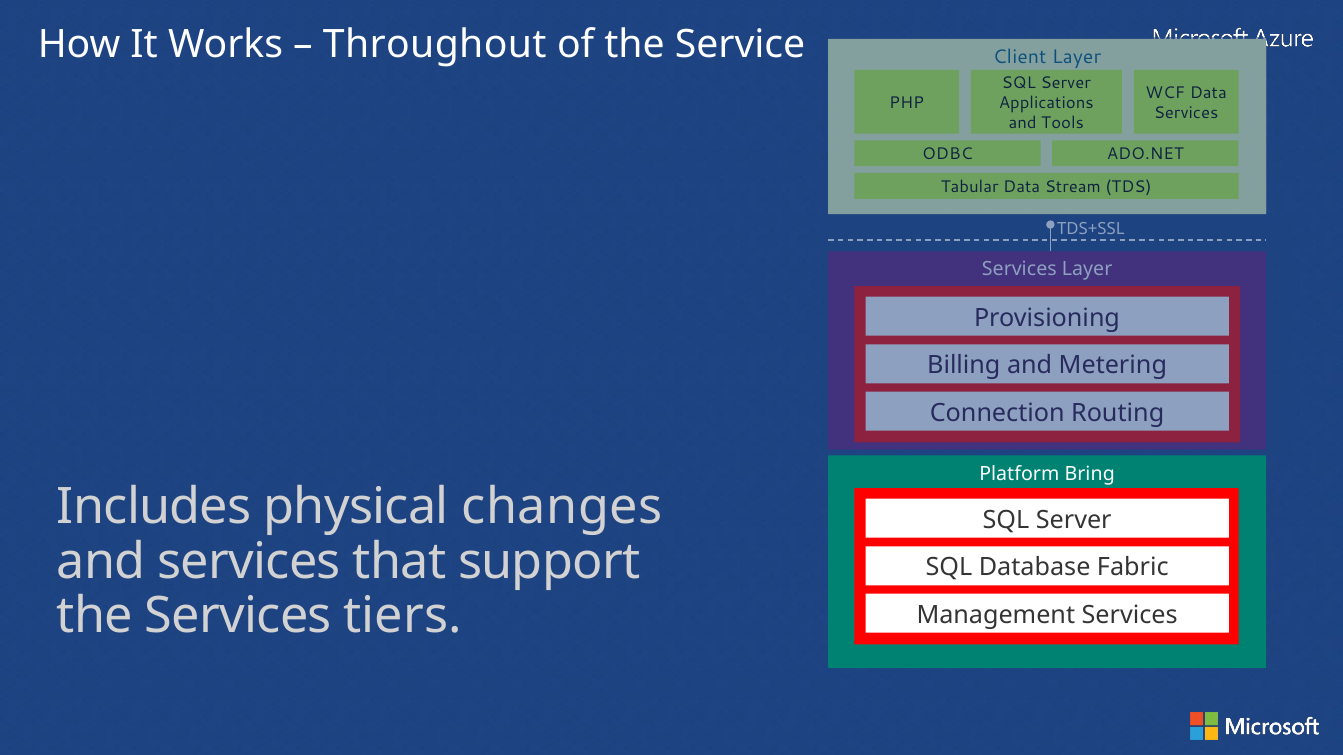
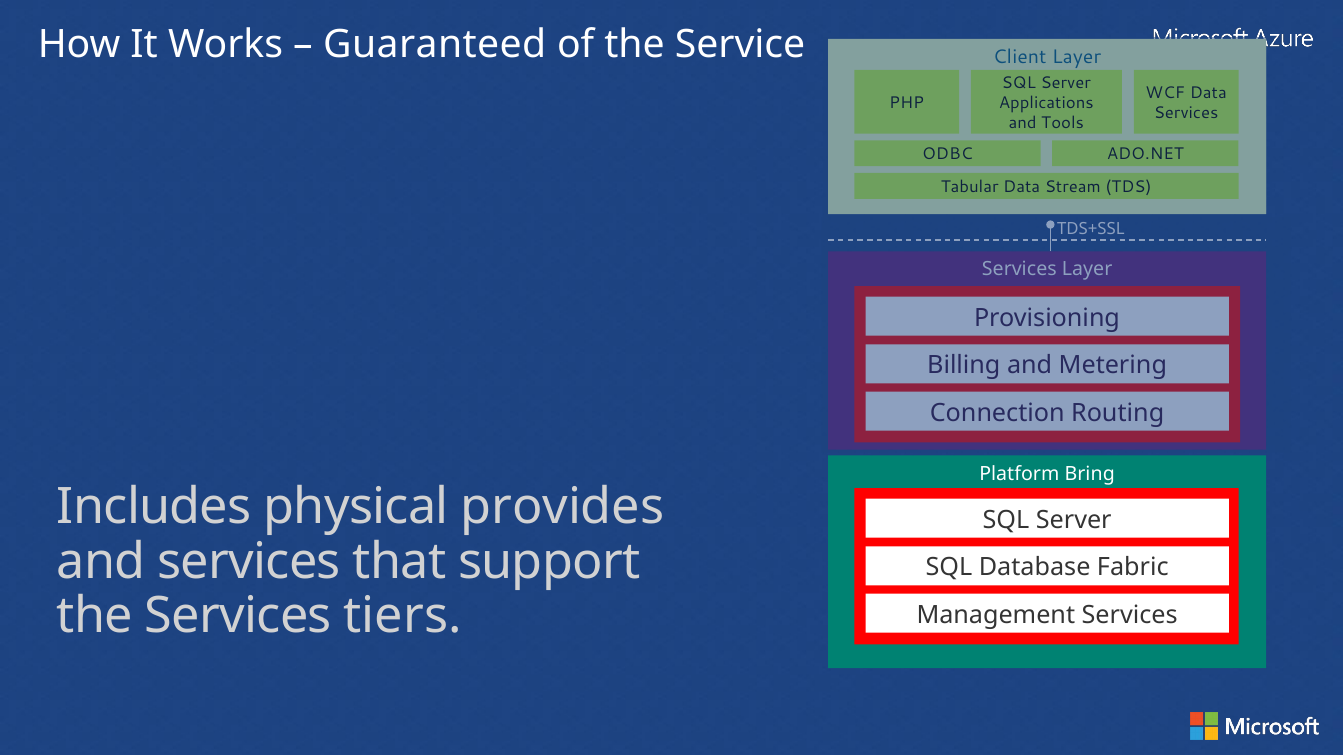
Throughout: Throughout -> Guaranteed
changes: changes -> provides
